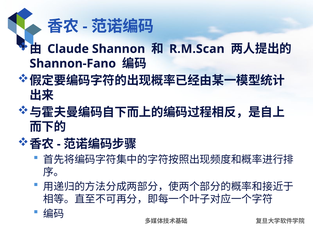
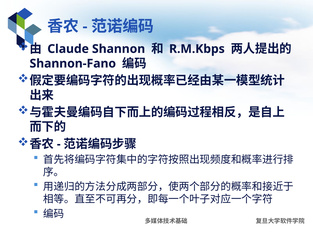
R.M.Scan: R.M.Scan -> R.M.Kbps
